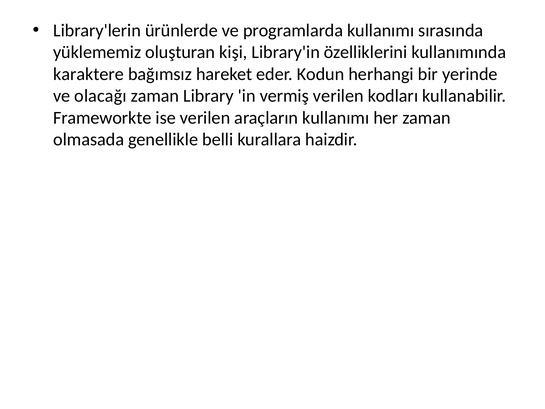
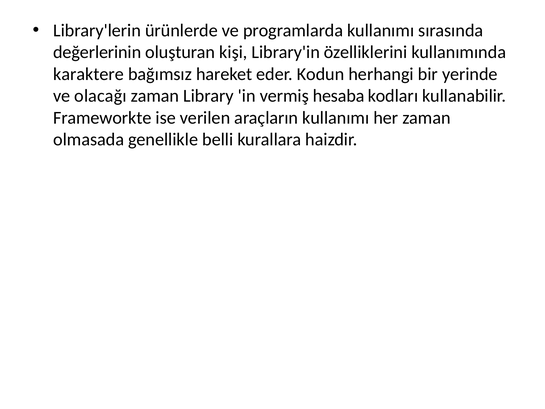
yüklememiz: yüklememiz -> değerlerinin
vermiş verilen: verilen -> hesaba
